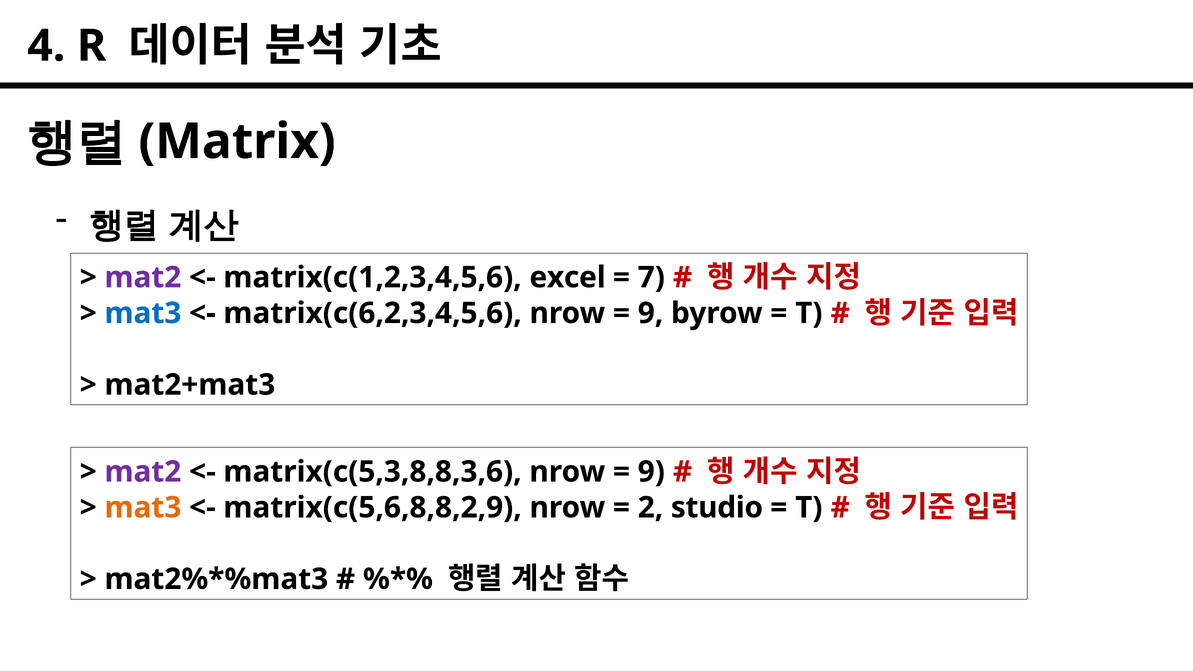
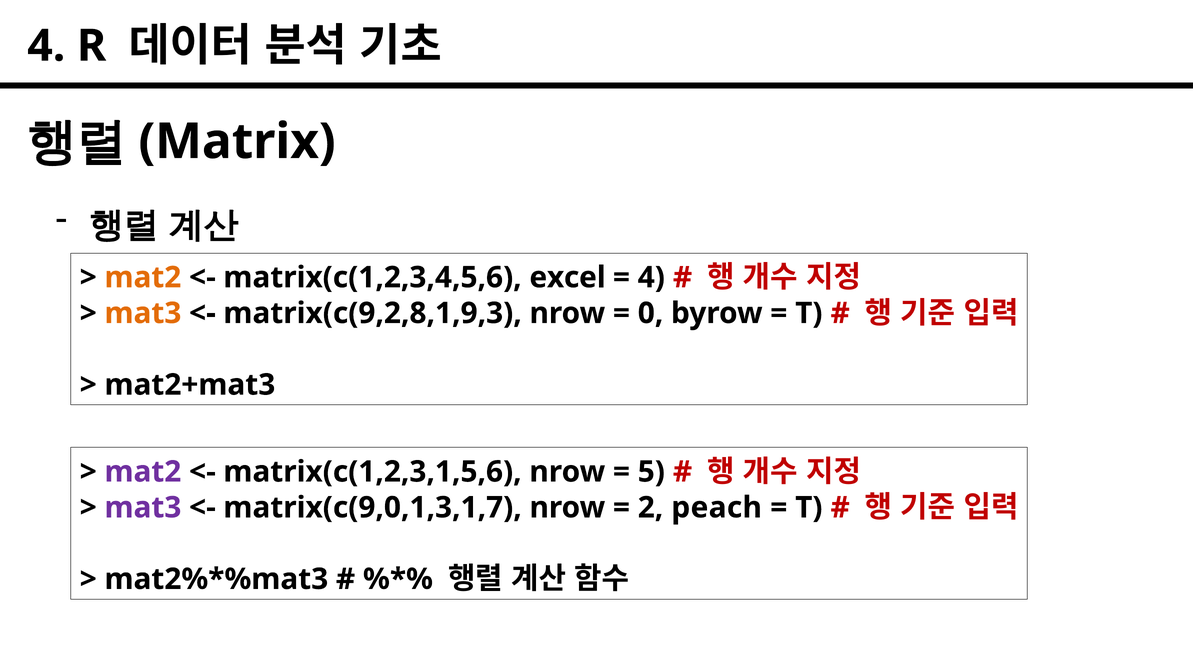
mat2 at (143, 277) colour: purple -> orange
7 at (651, 277): 7 -> 4
mat3 at (143, 313) colour: blue -> orange
matrix(c(6,2,3,4,5,6: matrix(c(6,2,3,4,5,6 -> matrix(c(9,2,8,1,9,3
9 at (651, 313): 9 -> 0
matrix(c(5,3,8,8,3,6: matrix(c(5,3,8,8,3,6 -> matrix(c(1,2,3,1,5,6
9 at (651, 472): 9 -> 5
mat3 at (143, 508) colour: orange -> purple
matrix(c(5,6,8,8,2,9: matrix(c(5,6,8,8,2,9 -> matrix(c(9,0,1,3,1,7
studio: studio -> peach
